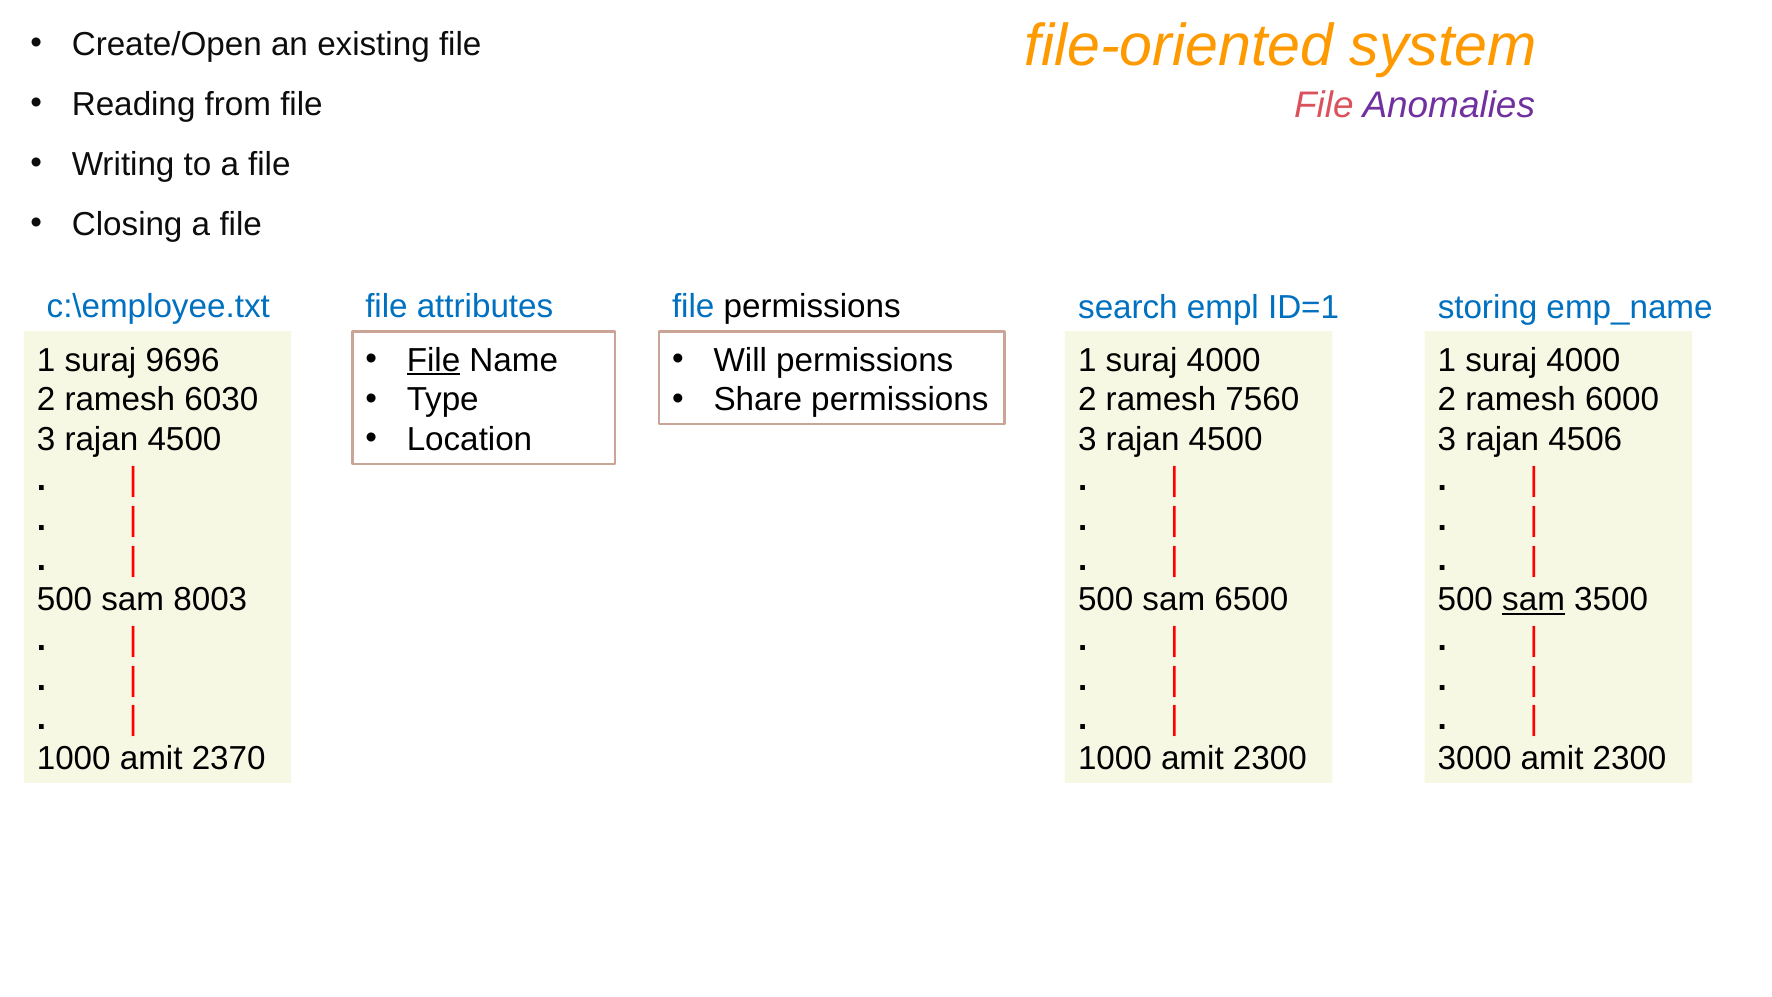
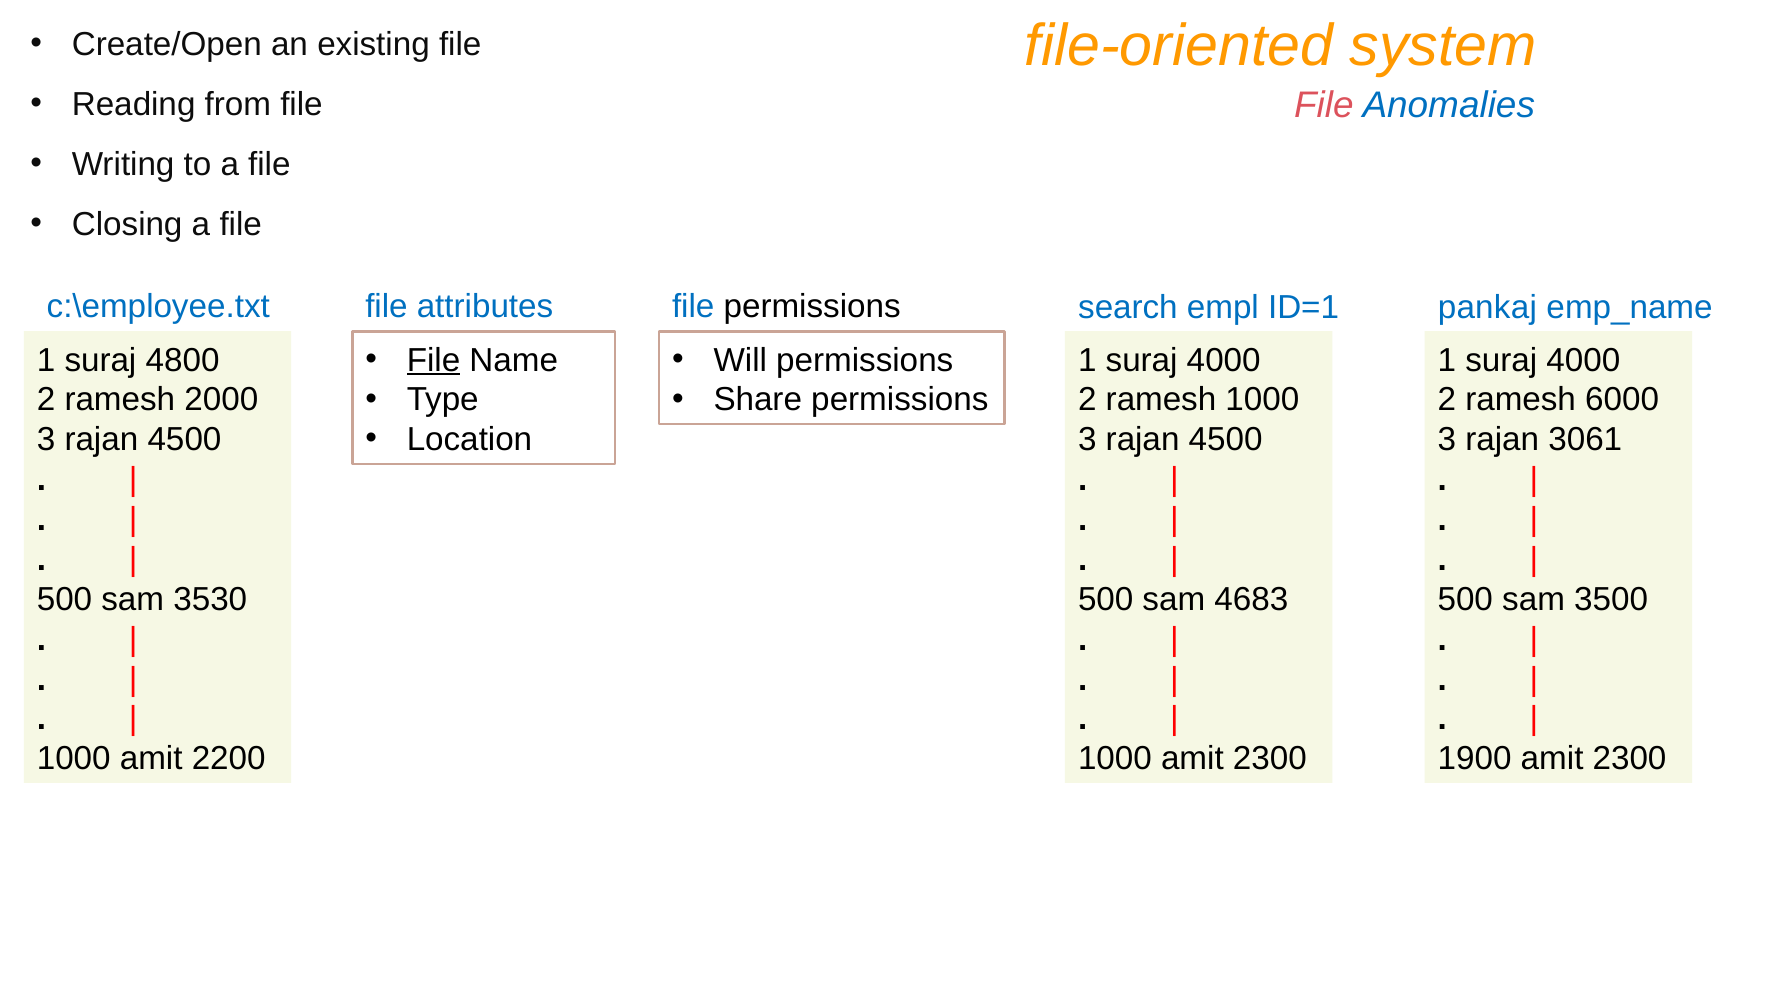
Anomalies colour: purple -> blue
storing: storing -> pankaj
9696: 9696 -> 4800
6030: 6030 -> 2000
ramesh 7560: 7560 -> 1000
4506: 4506 -> 3061
8003: 8003 -> 3530
6500: 6500 -> 4683
sam at (1534, 599) underline: present -> none
2370: 2370 -> 2200
3000: 3000 -> 1900
